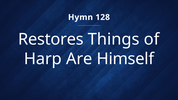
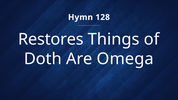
Harp: Harp -> Doth
Himself: Himself -> Omega
